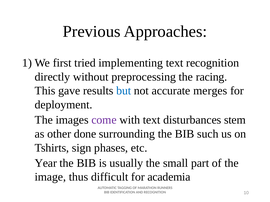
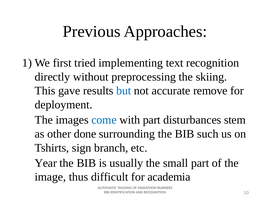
racing: racing -> skiing
merges: merges -> remove
come colour: purple -> blue
with text: text -> part
phases: phases -> branch
